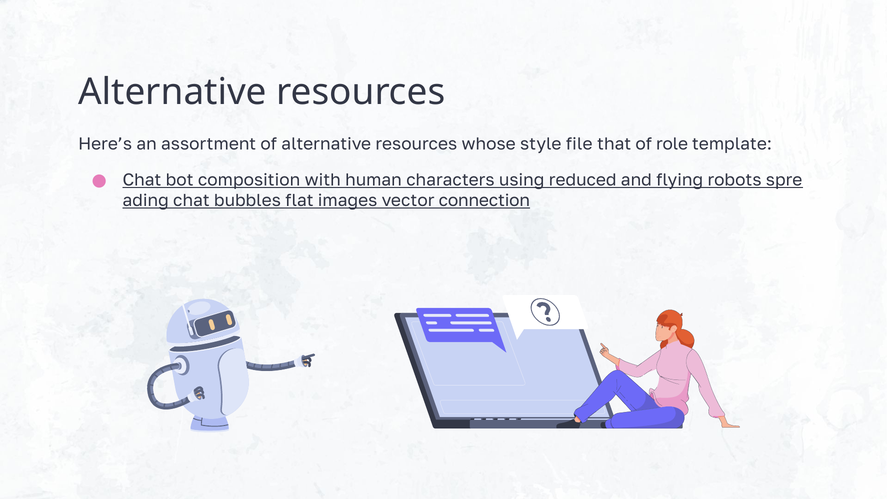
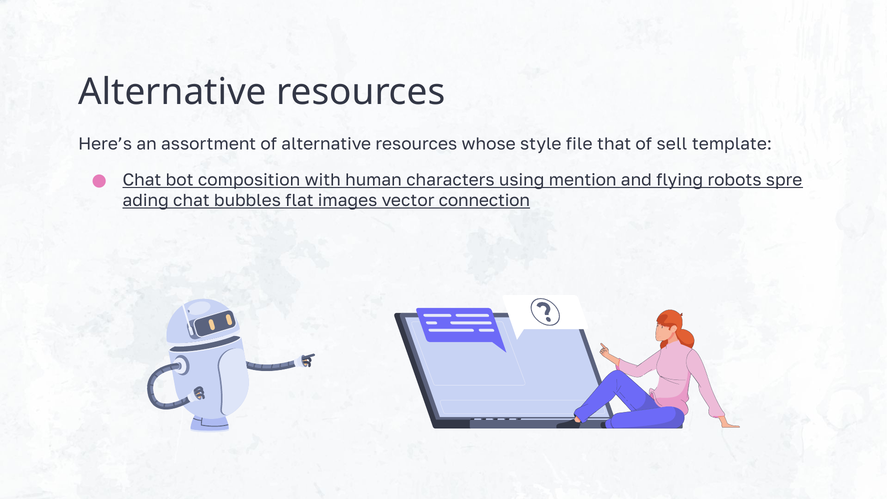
role: role -> sell
reduced: reduced -> mention
